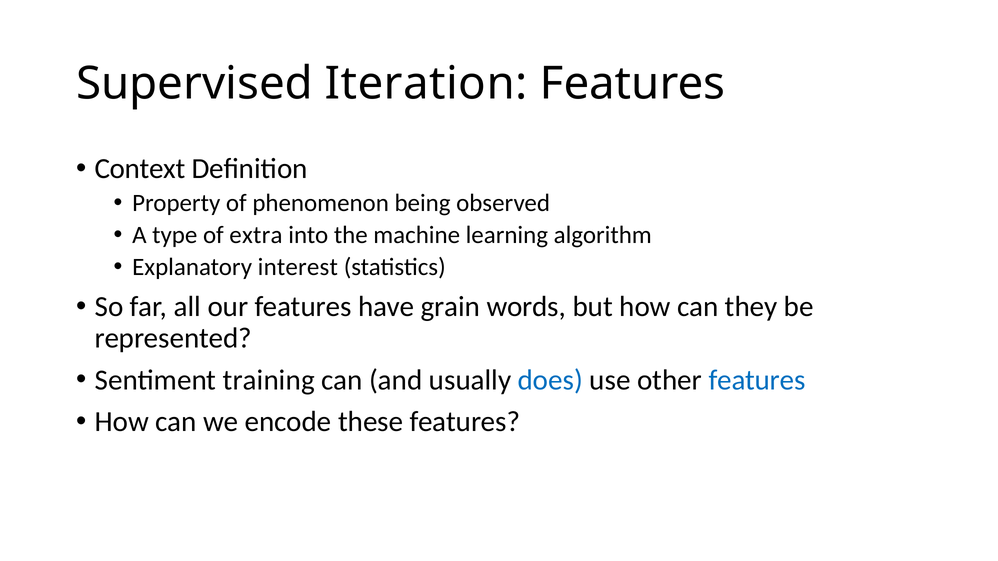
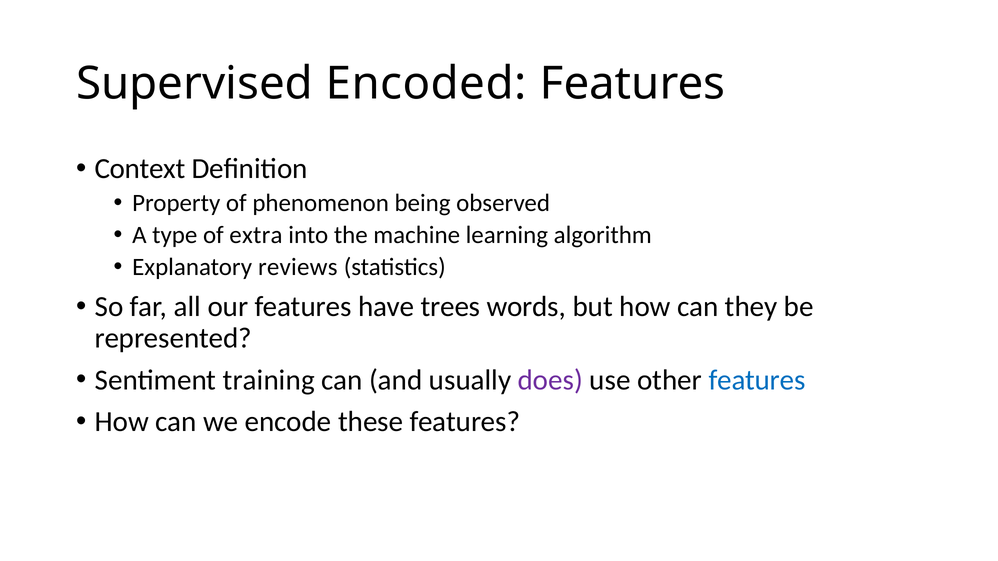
Iteration: Iteration -> Encoded
interest: interest -> reviews
grain: grain -> trees
does colour: blue -> purple
